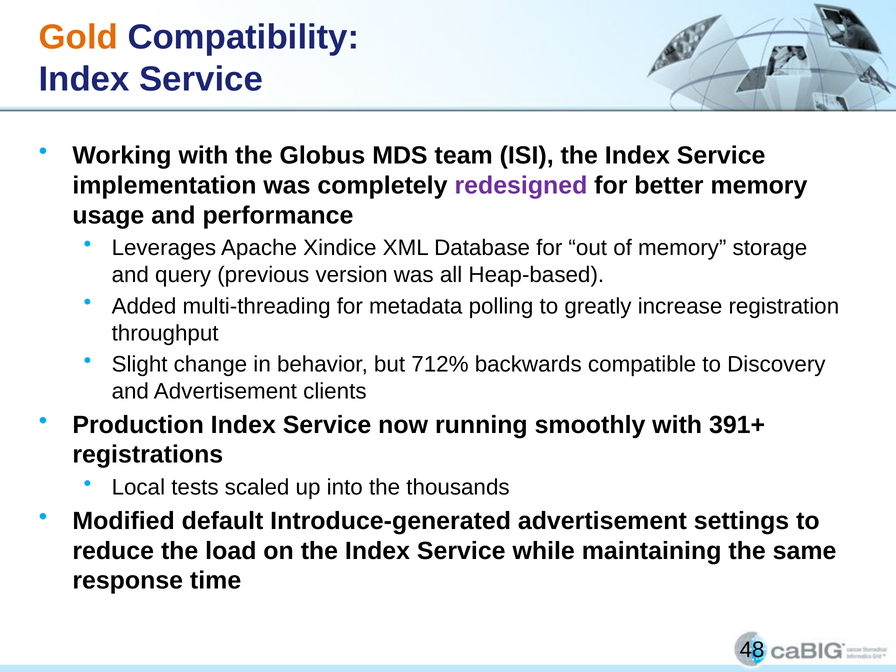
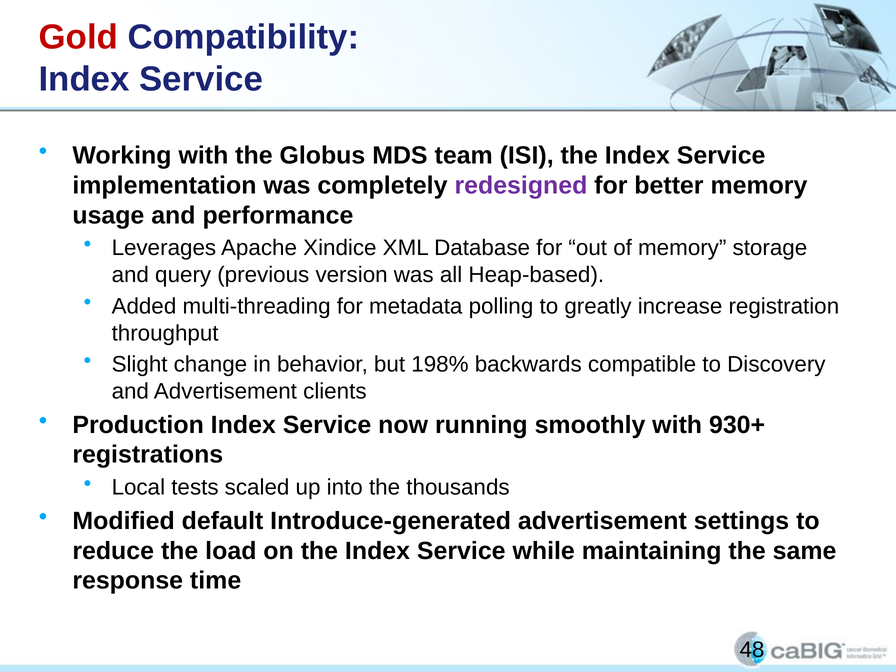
Gold colour: orange -> red
712%: 712% -> 198%
391+: 391+ -> 930+
